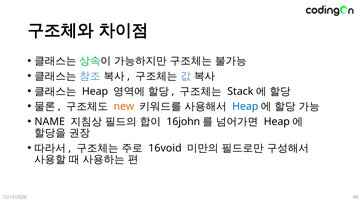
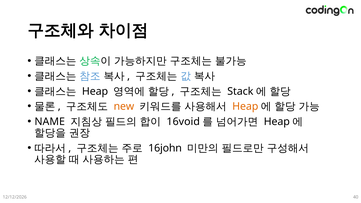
Heap at (245, 106) colour: blue -> orange
16john: 16john -> 16void
16void: 16void -> 16john
